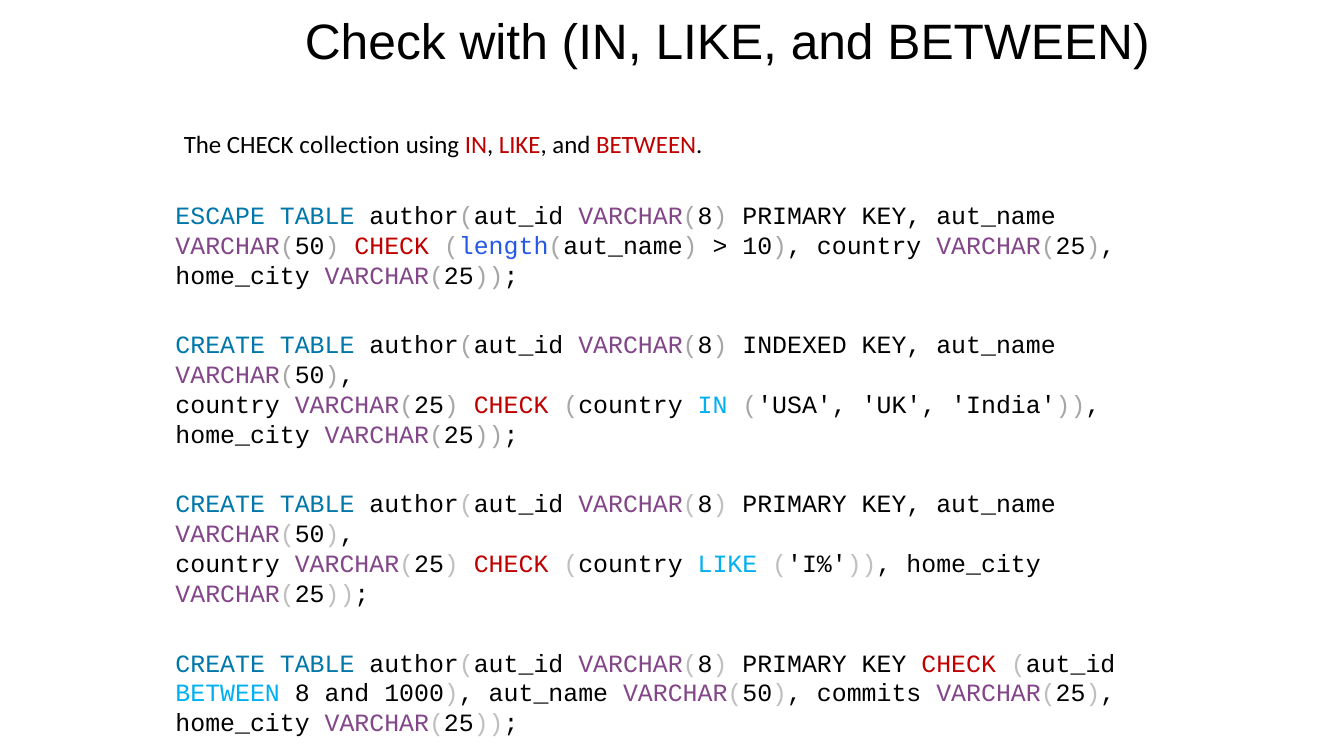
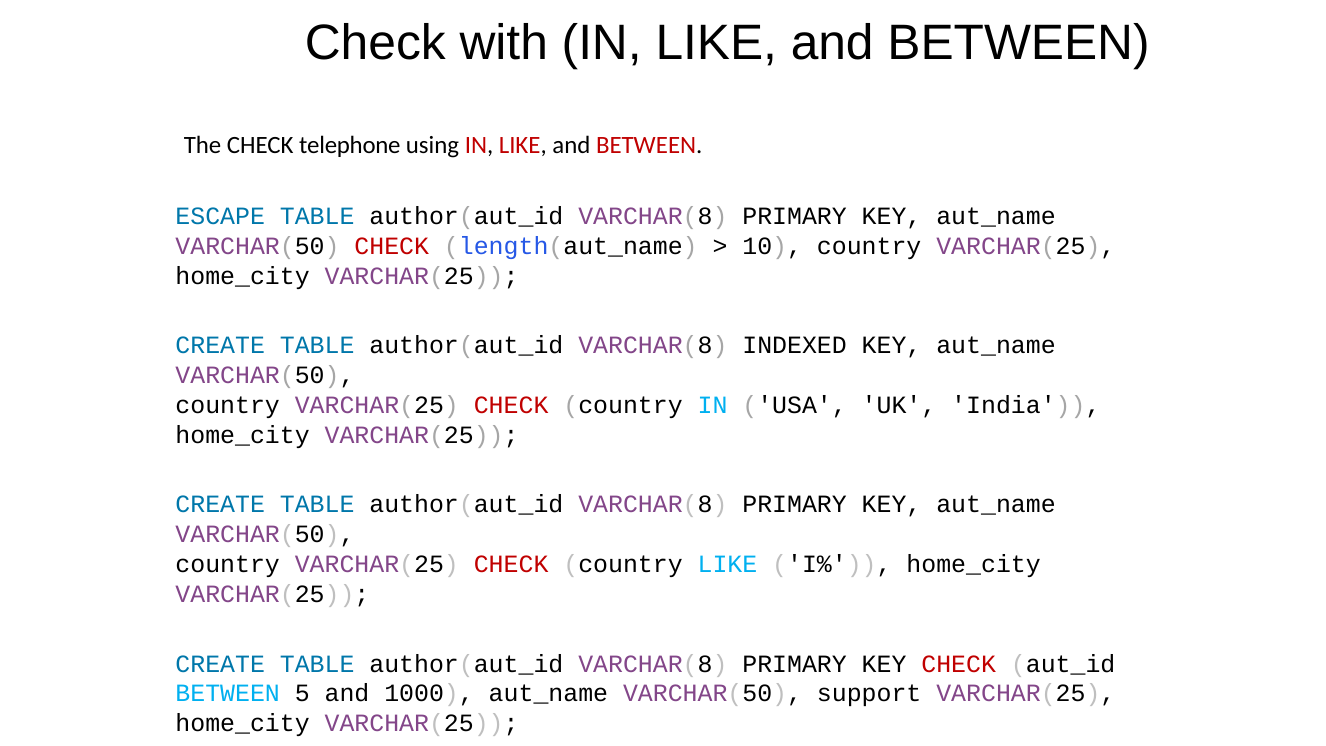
collection: collection -> telephone
8: 8 -> 5
commits: commits -> support
